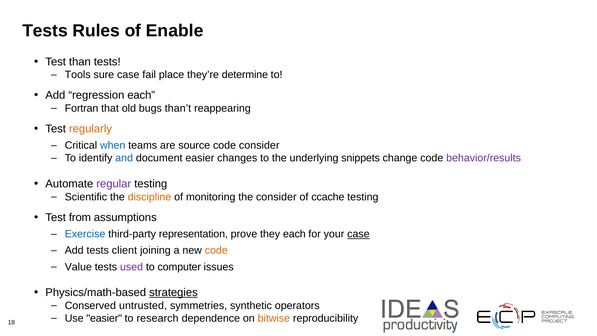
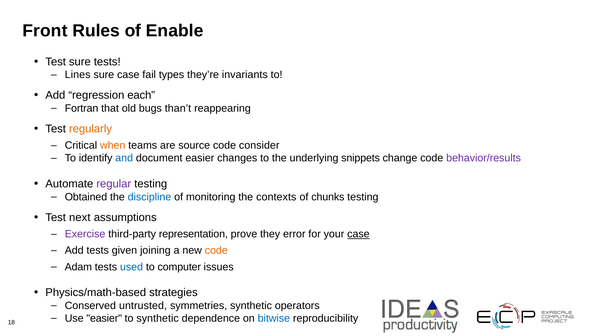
Tests at (45, 31): Tests -> Front
Test than: than -> sure
Tools: Tools -> Lines
place: place -> types
determine: determine -> invariants
when colour: blue -> orange
Scientific: Scientific -> Obtained
discipline colour: orange -> blue
the consider: consider -> contexts
ccache: ccache -> chunks
from: from -> next
Exercise colour: blue -> purple
they each: each -> error
client: client -> given
Value: Value -> Adam
used colour: purple -> blue
strategies underline: present -> none
to research: research -> synthetic
bitwise colour: orange -> blue
